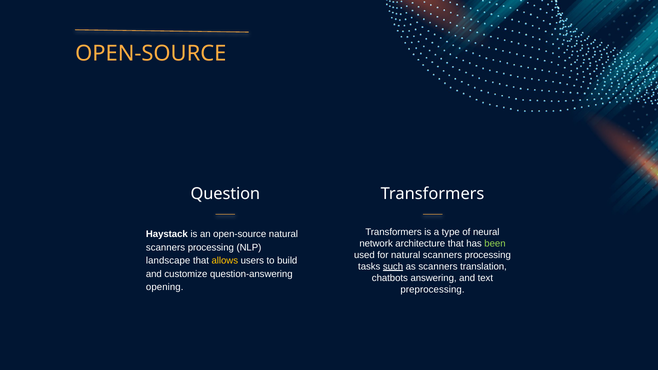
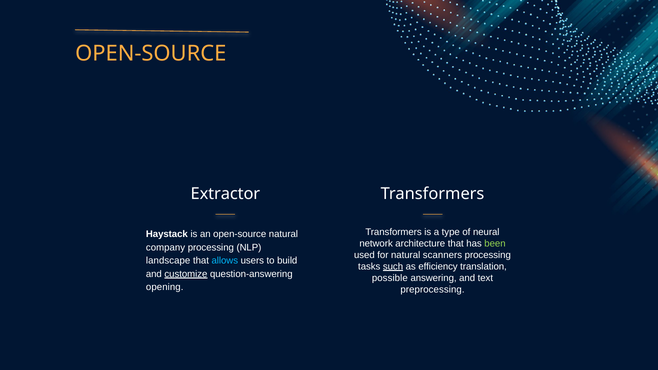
Question: Question -> Extractor
scanners at (166, 248): scanners -> company
allows colour: yellow -> light blue
as scanners: scanners -> efficiency
customize underline: none -> present
chatbots: chatbots -> possible
